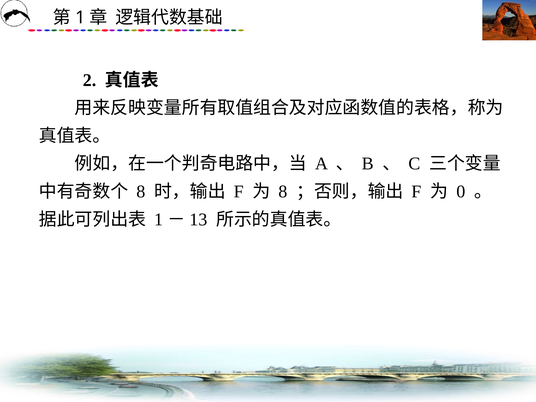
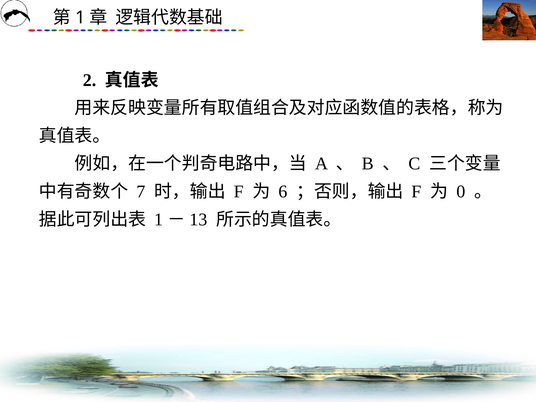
8 at (141, 192): 8 -> 7
8 at (283, 192): 8 -> 6
